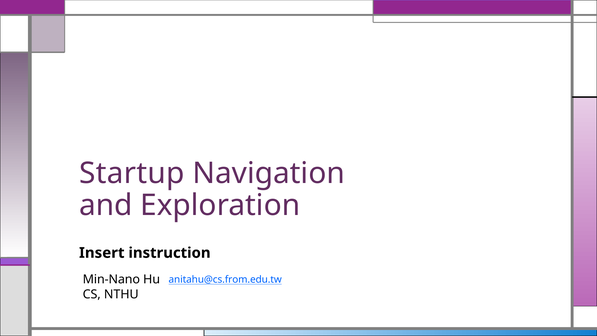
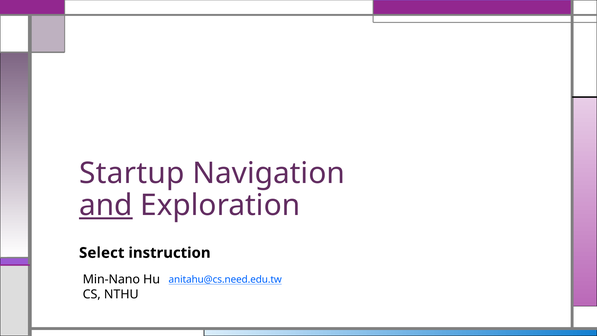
and underline: none -> present
Insert: Insert -> Select
anitahu@cs.from.edu.tw: anitahu@cs.from.edu.tw -> anitahu@cs.need.edu.tw
